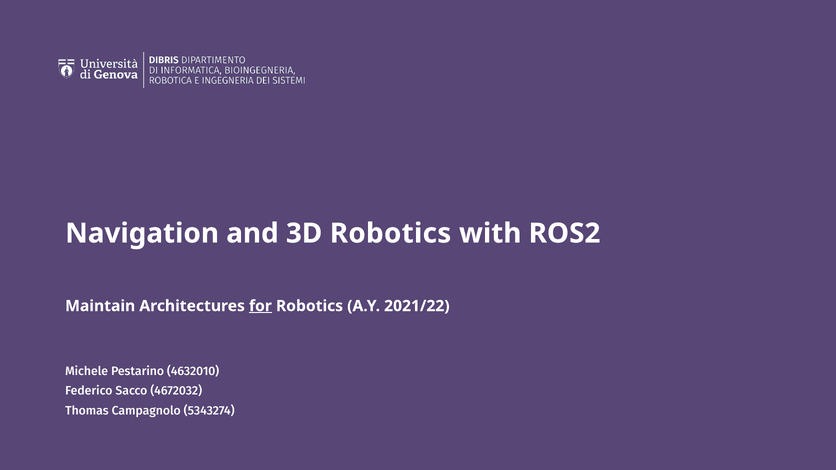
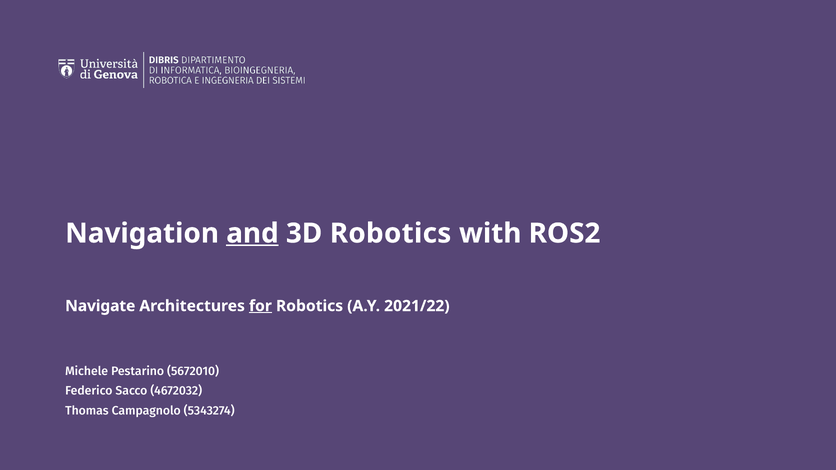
and underline: none -> present
Maintain: Maintain -> Navigate
4632010: 4632010 -> 5672010
